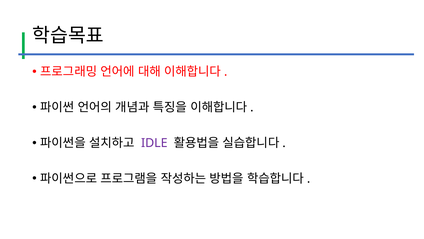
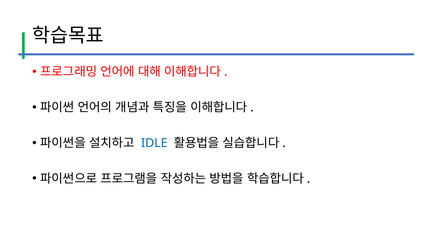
IDLE colour: purple -> blue
